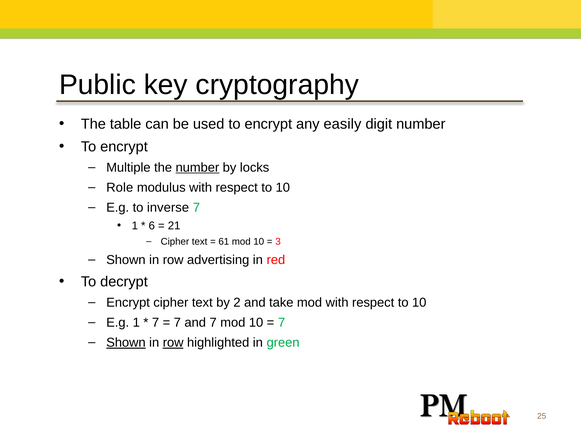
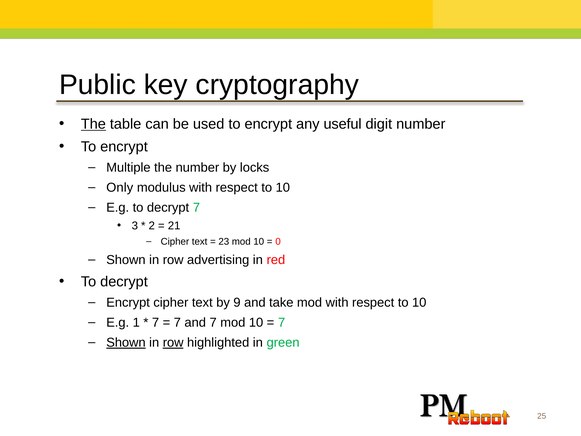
The at (93, 124) underline: none -> present
easily: easily -> useful
number at (197, 167) underline: present -> none
Role: Role -> Only
E.g to inverse: inverse -> decrypt
1 at (135, 226): 1 -> 3
6: 6 -> 2
61: 61 -> 23
3: 3 -> 0
2: 2 -> 9
